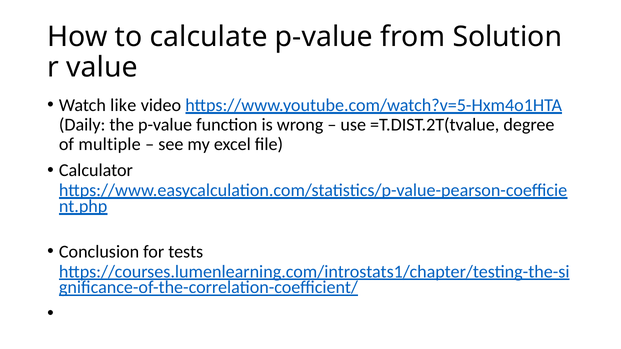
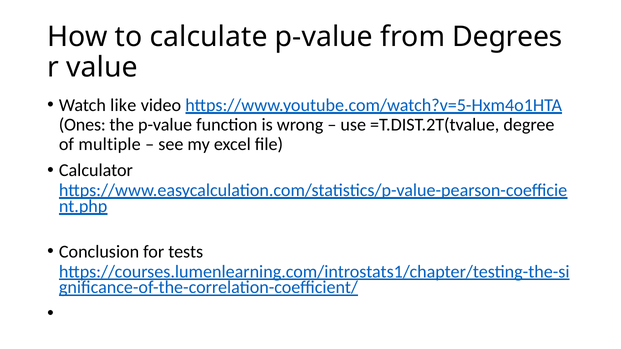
Solution: Solution -> Degrees
Daily: Daily -> Ones
